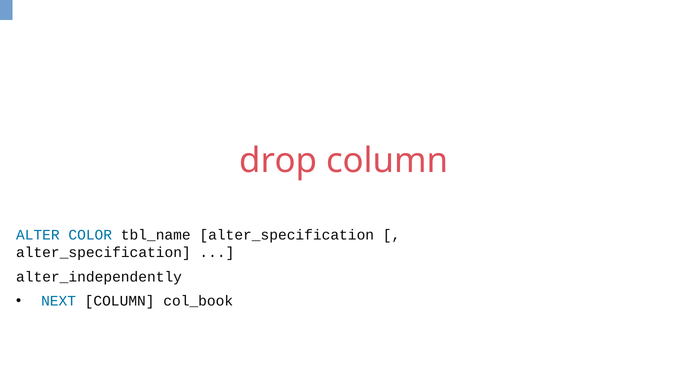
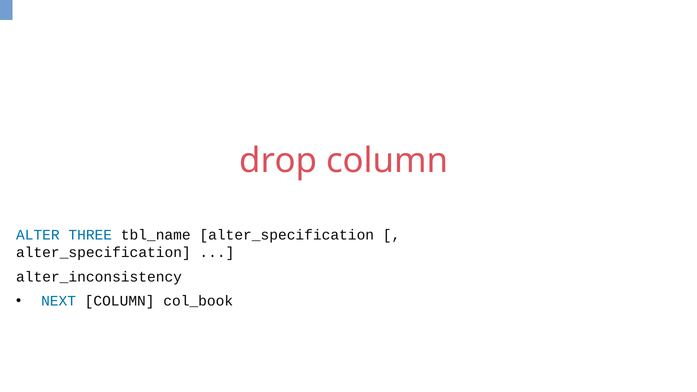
COLOR: COLOR -> THREE
alter_independently: alter_independently -> alter_inconsistency
